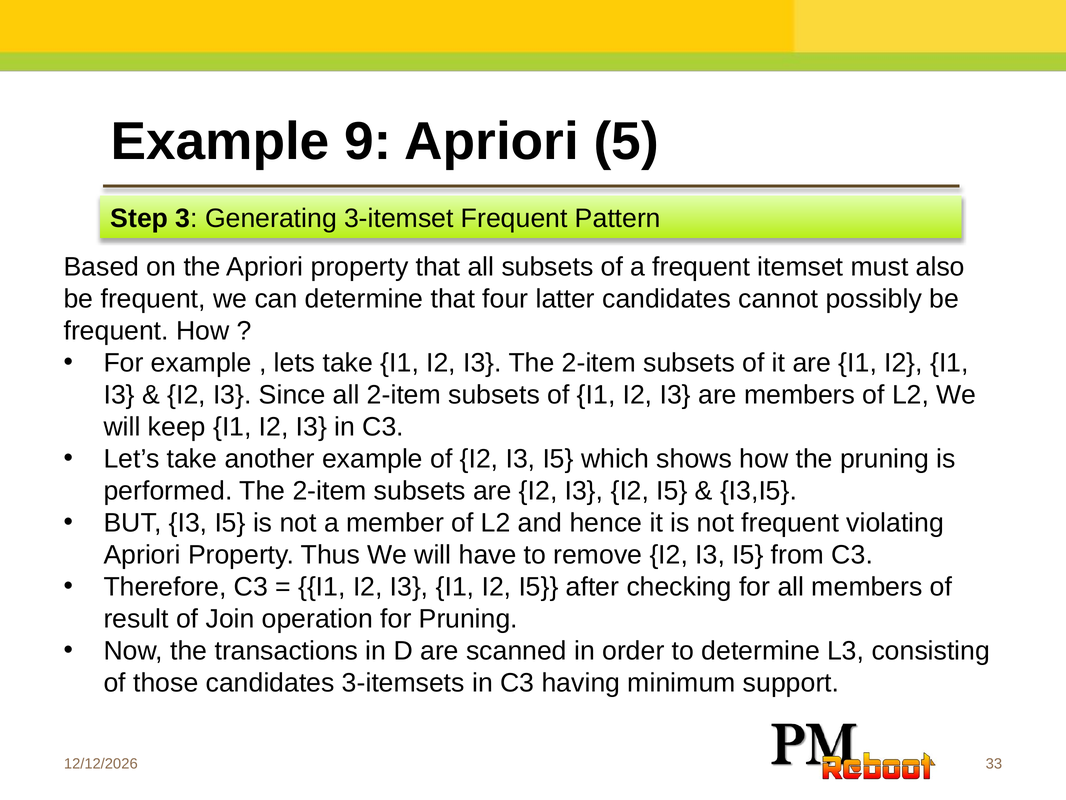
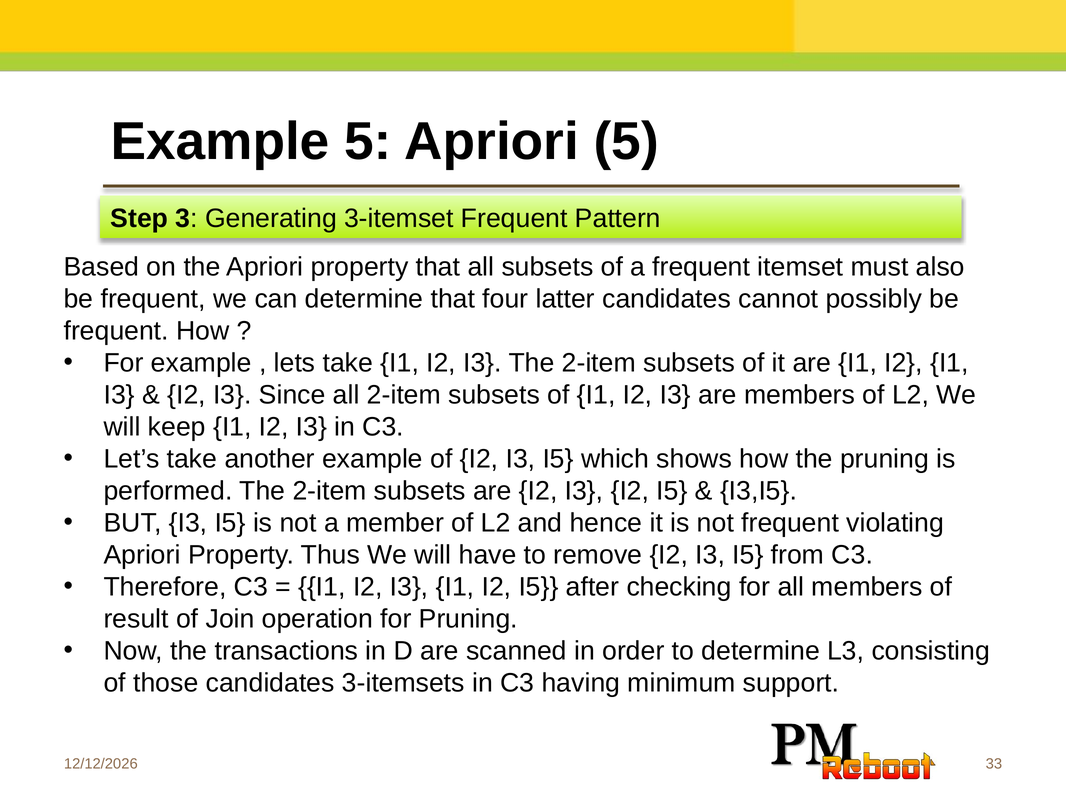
Example 9: 9 -> 5
